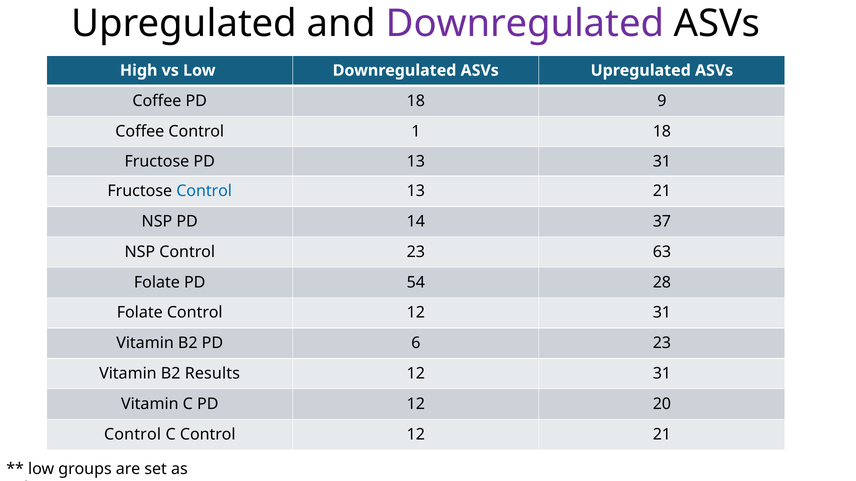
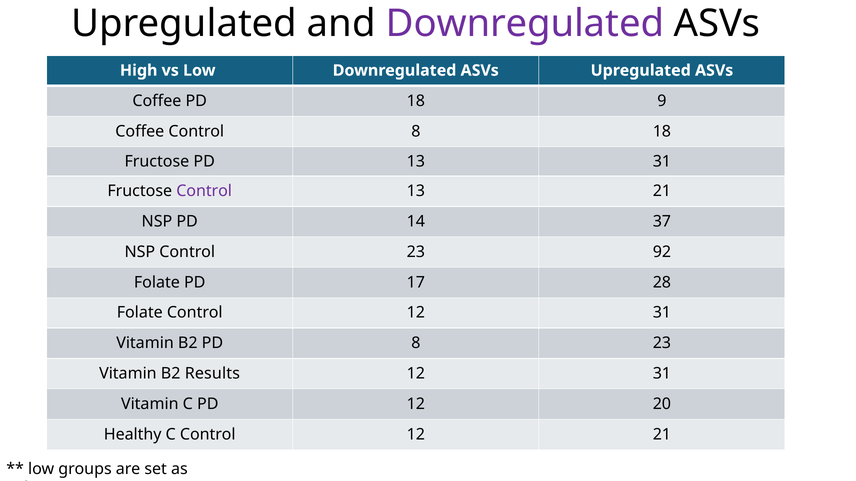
Control 1: 1 -> 8
Control at (204, 191) colour: blue -> purple
63: 63 -> 92
54: 54 -> 17
PD 6: 6 -> 8
Control at (133, 435): Control -> Healthy
